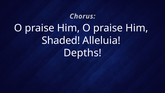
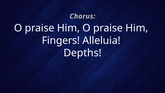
Shaded: Shaded -> Fingers
